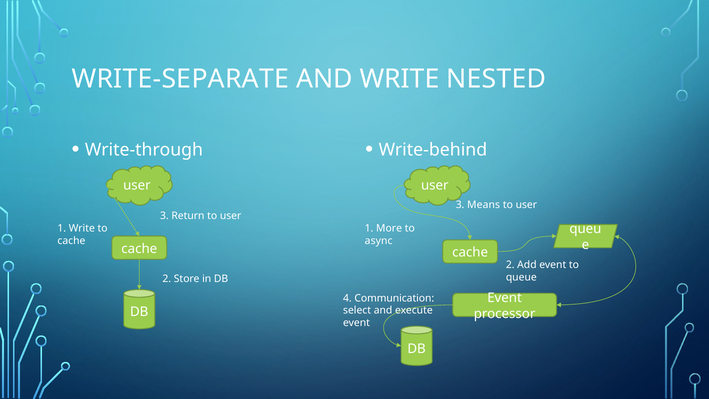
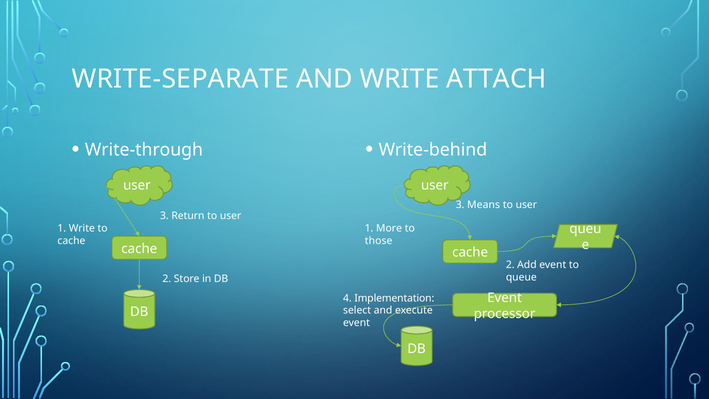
NESTED: NESTED -> ATTACH
async: async -> those
Communication: Communication -> Implementation
